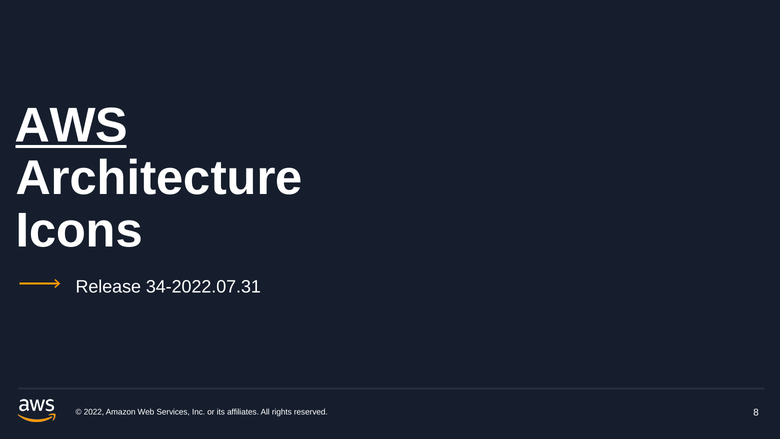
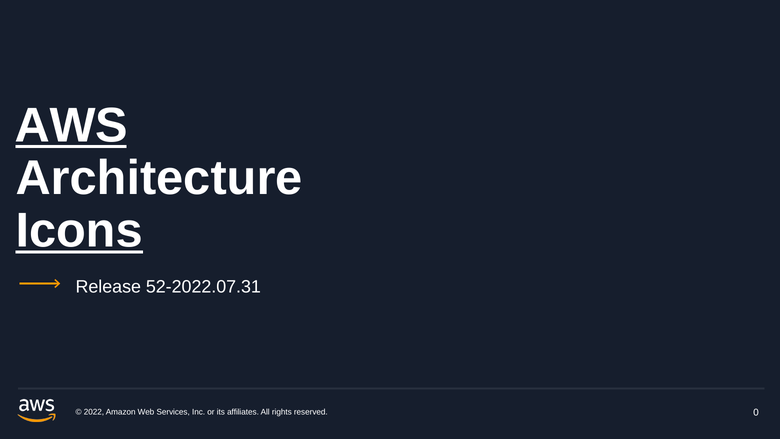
Icons underline: none -> present
34-2022.07.31: 34-2022.07.31 -> 52-2022.07.31
8: 8 -> 0
